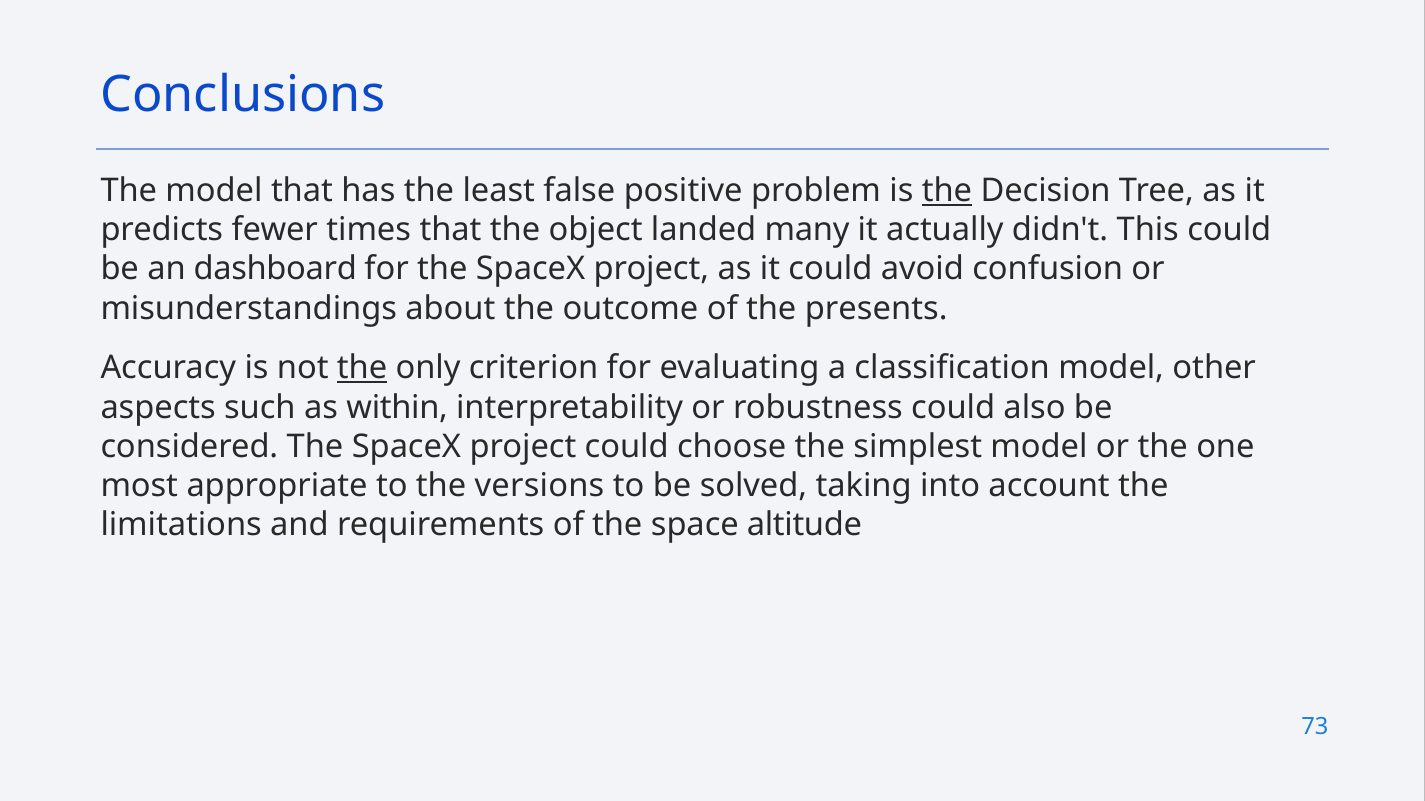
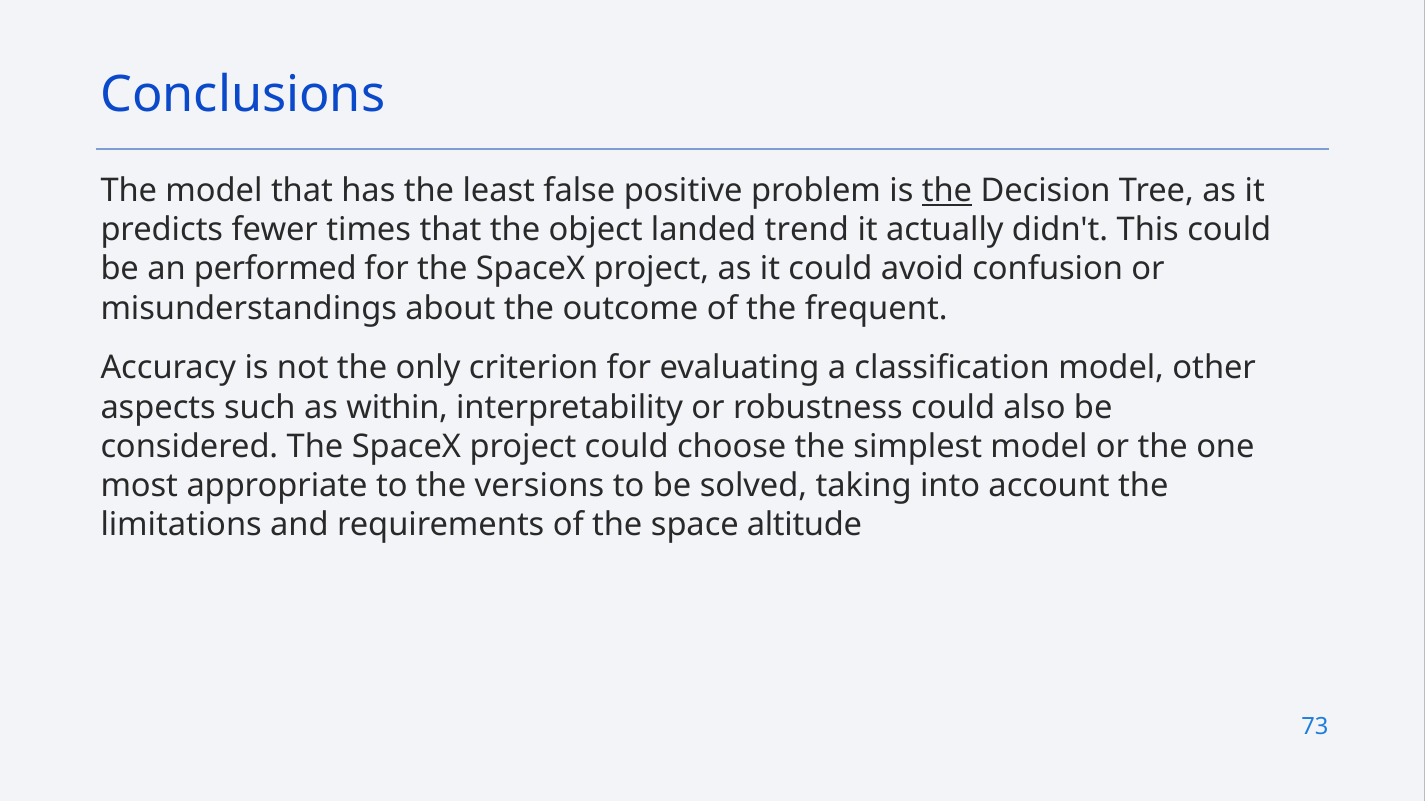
many: many -> trend
dashboard: dashboard -> performed
presents: presents -> frequent
the at (362, 368) underline: present -> none
